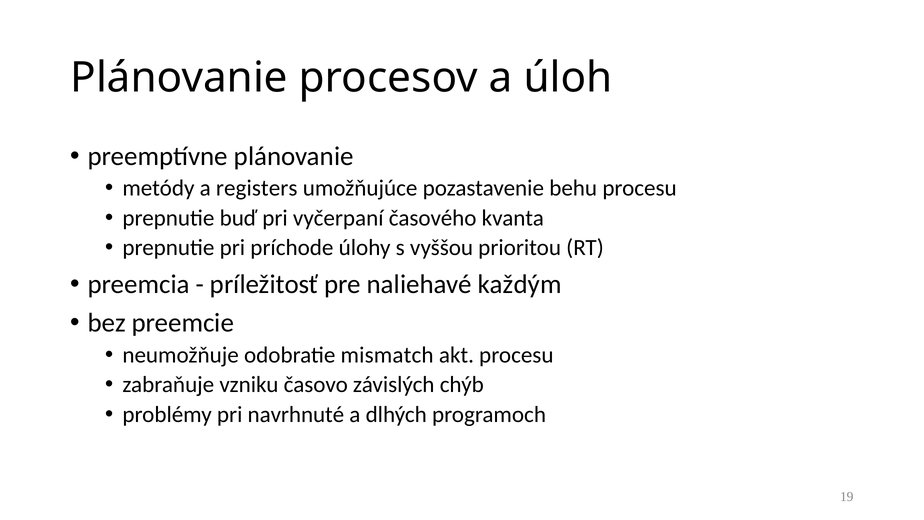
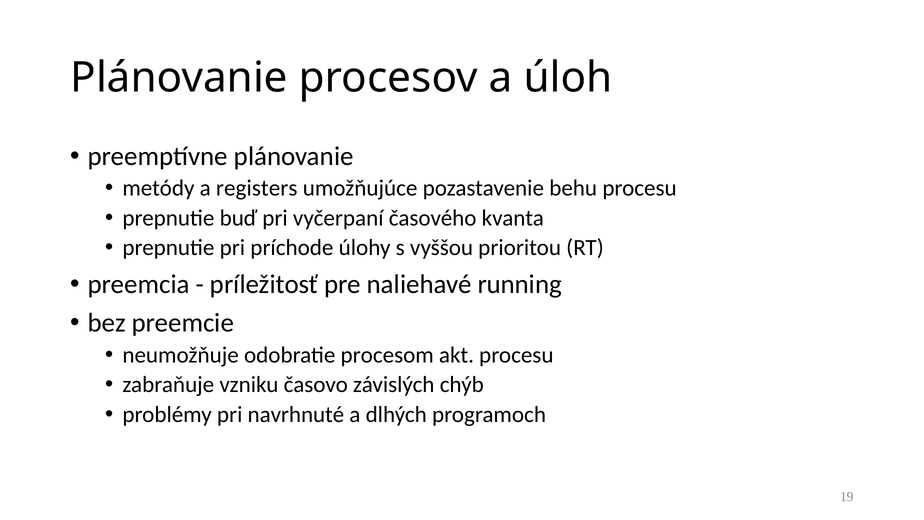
každým: každým -> running
mismatch: mismatch -> procesom
